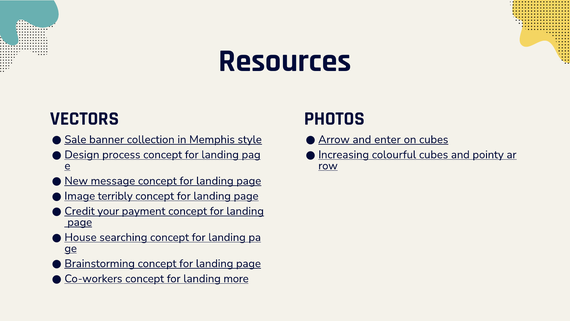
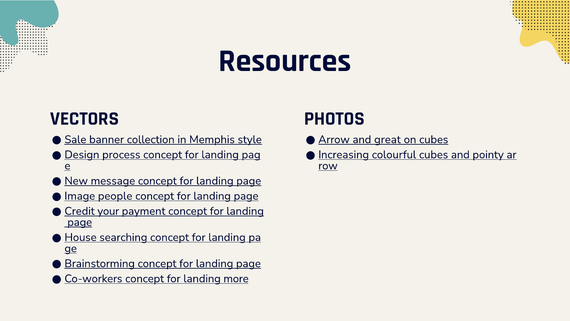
enter: enter -> great
terribly: terribly -> people
